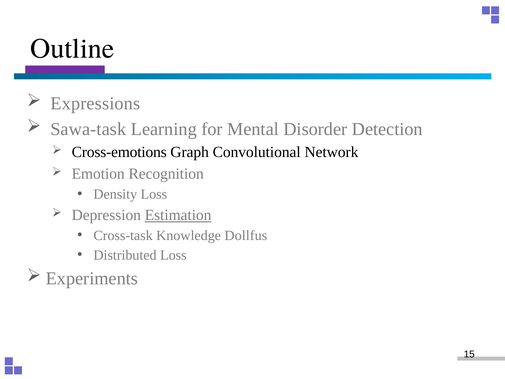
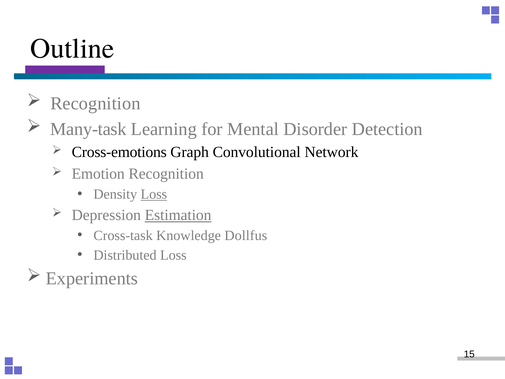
Expressions at (95, 104): Expressions -> Recognition
Sawa-task: Sawa-task -> Many-task
Loss at (154, 194) underline: none -> present
